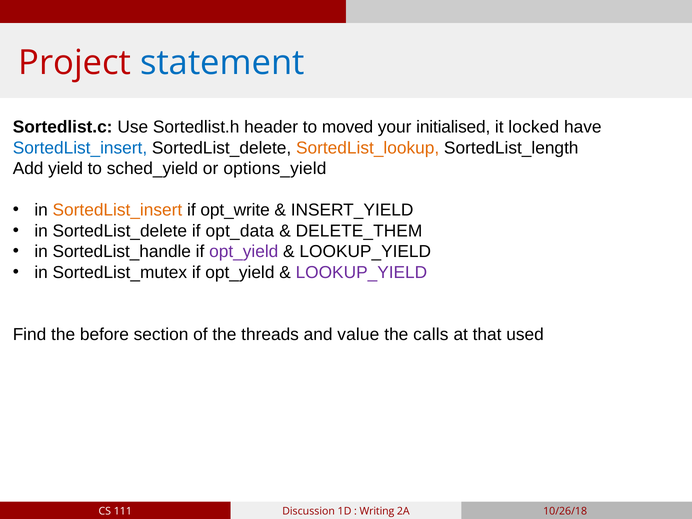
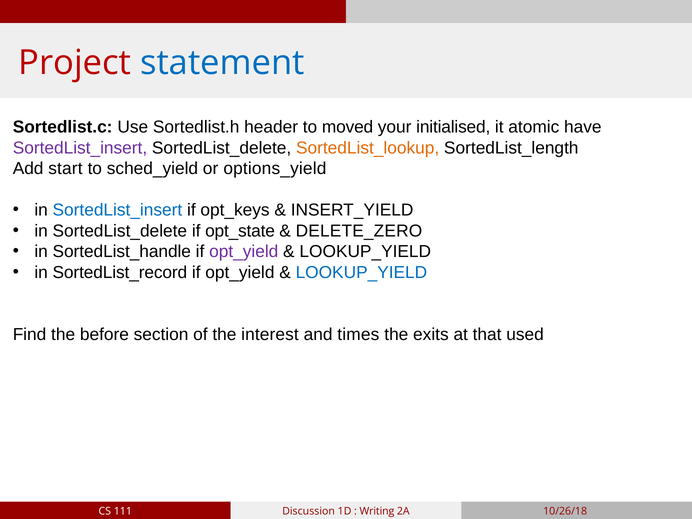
locked: locked -> atomic
SortedList_insert at (80, 148) colour: blue -> purple
yield: yield -> start
SortedList_insert at (117, 210) colour: orange -> blue
opt_write: opt_write -> opt_keys
opt_data: opt_data -> opt_state
DELETE_THEM: DELETE_THEM -> DELETE_ZERO
SortedList_mutex: SortedList_mutex -> SortedList_record
LOOKUP_YIELD at (361, 272) colour: purple -> blue
threads: threads -> interest
value: value -> times
calls: calls -> exits
